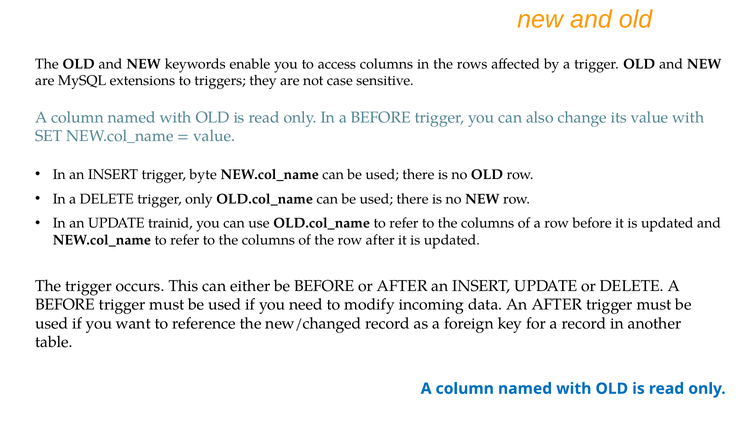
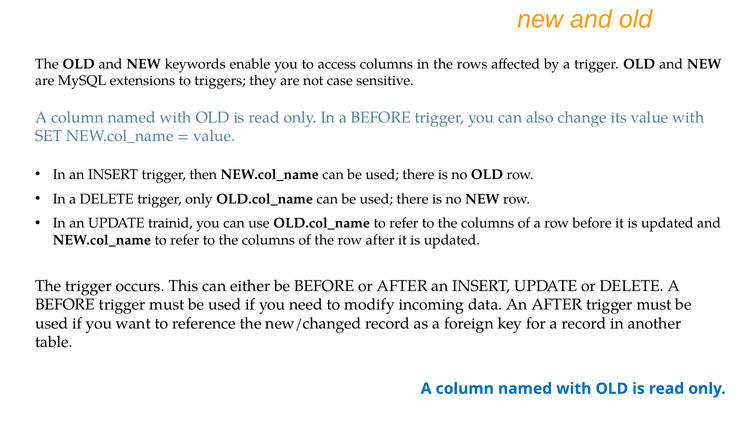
byte: byte -> then
